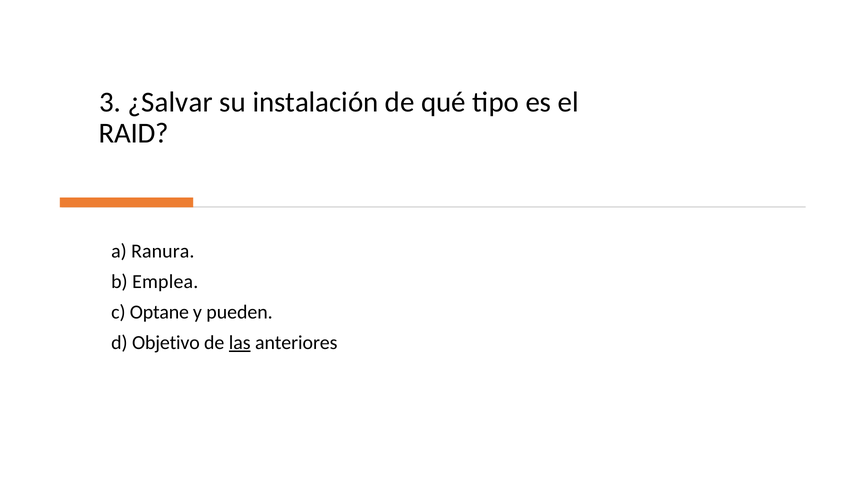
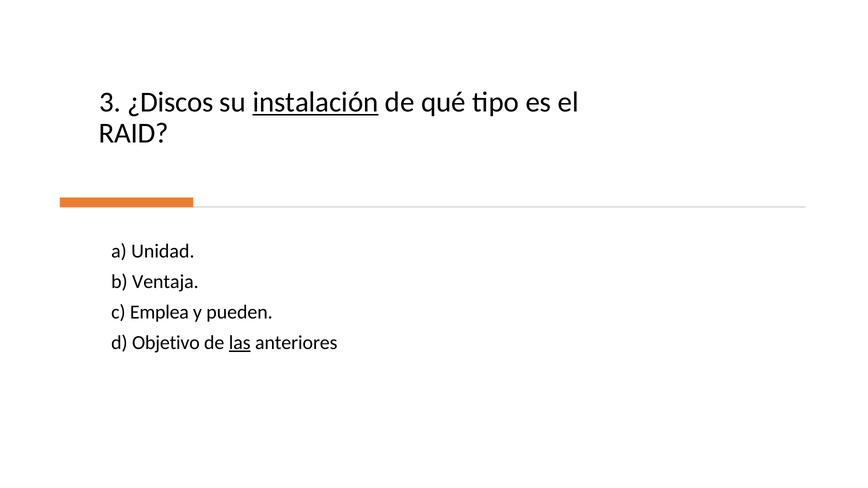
¿Salvar: ¿Salvar -> ¿Discos
instalación underline: none -> present
Ranura: Ranura -> Unidad
Emplea: Emplea -> Ventaja
Optane: Optane -> Emplea
